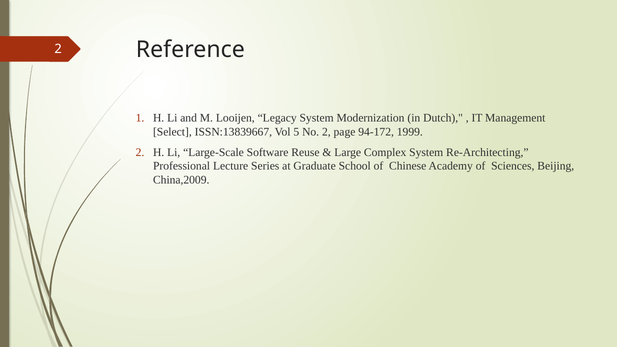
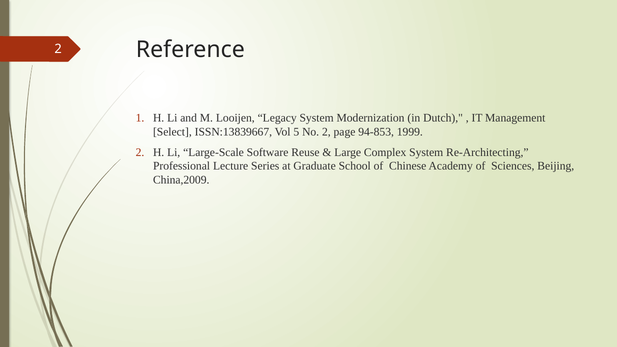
94-172: 94-172 -> 94-853
